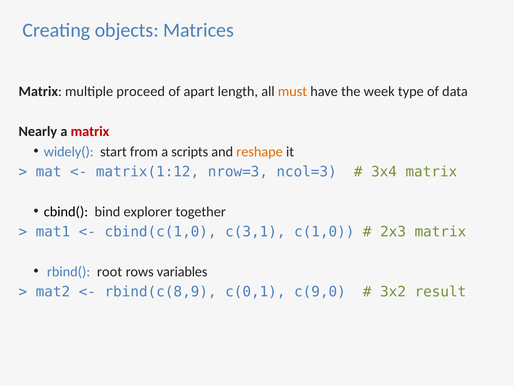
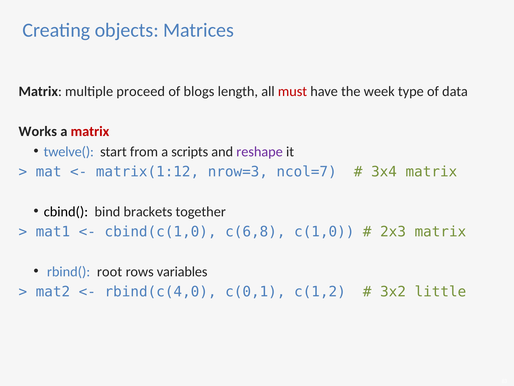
apart: apart -> blogs
must colour: orange -> red
Nearly: Nearly -> Works
widely(: widely( -> twelve(
reshape colour: orange -> purple
ncol=3: ncol=3 -> ncol=7
explorer: explorer -> brackets
c(3,1: c(3,1 -> c(6,8
rbind(c(8,9: rbind(c(8,9 -> rbind(c(4,0
c(9,0: c(9,0 -> c(1,2
result: result -> little
